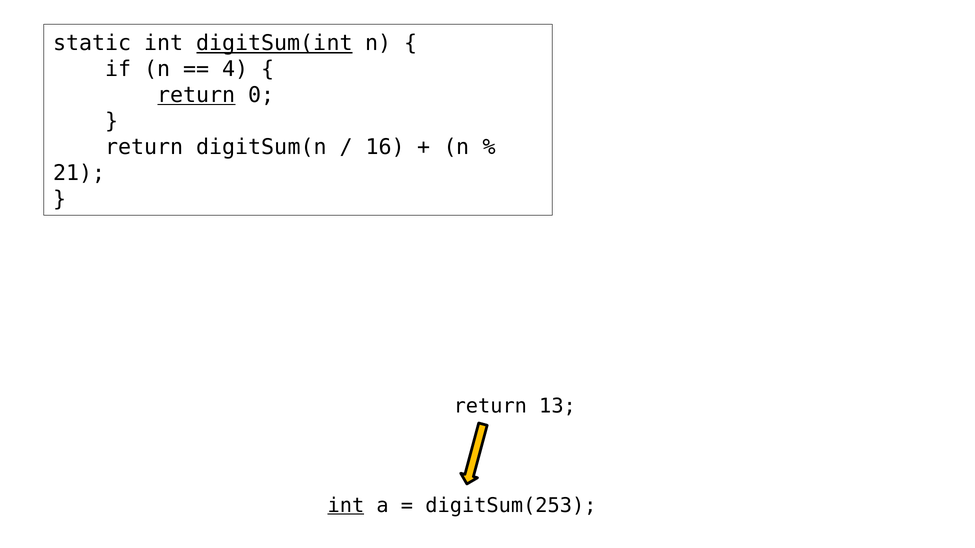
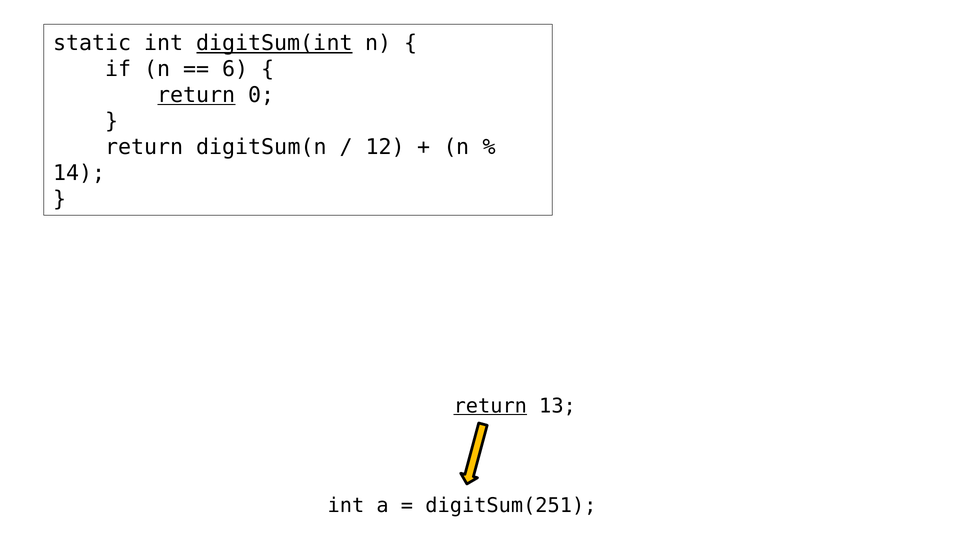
4: 4 -> 6
16: 16 -> 12
21: 21 -> 14
return at (490, 406) underline: none -> present
int at (346, 506) underline: present -> none
digitSum(253: digitSum(253 -> digitSum(251
